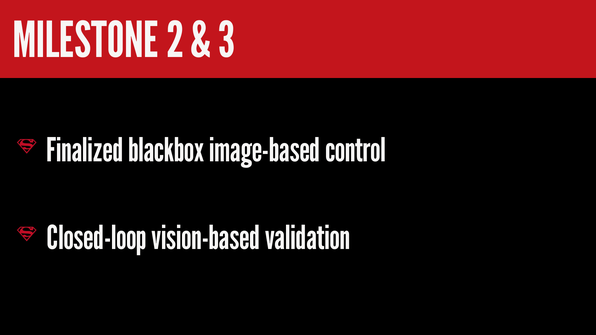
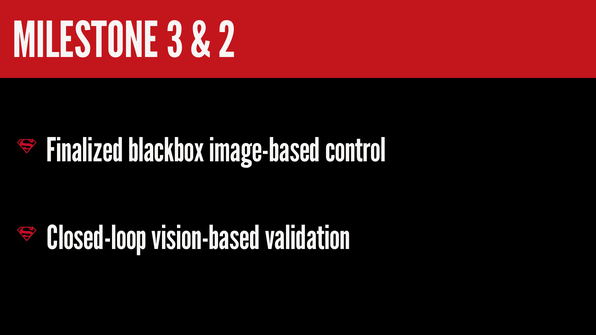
2: 2 -> 3
3: 3 -> 2
